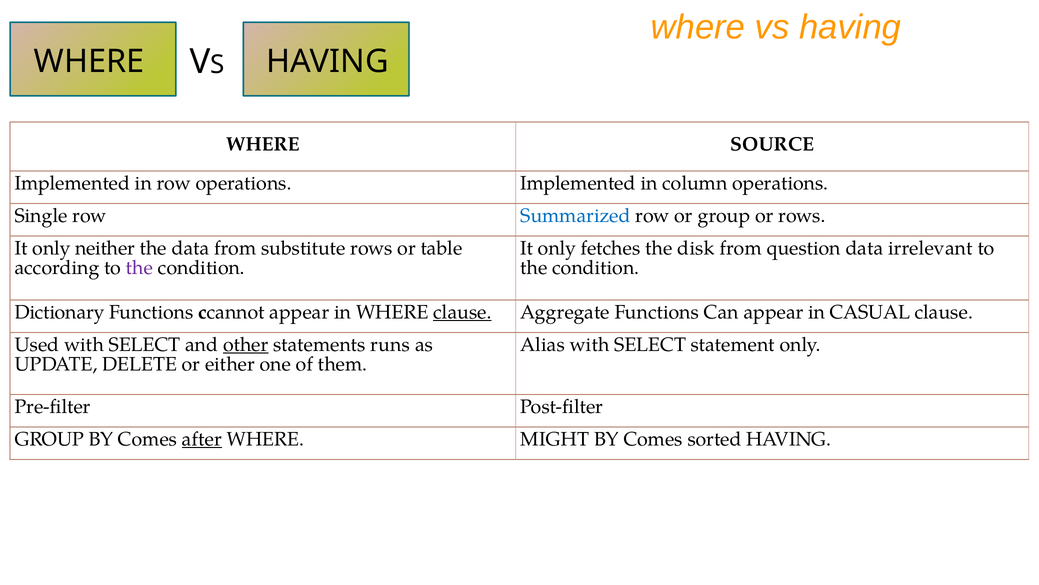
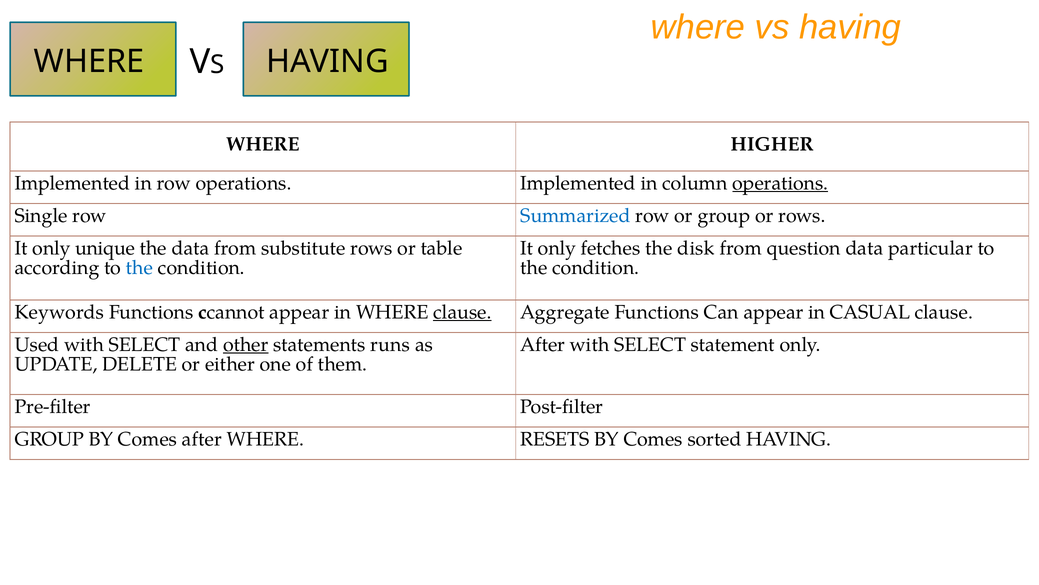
SOURCE: SOURCE -> HIGHER
operations at (780, 183) underline: none -> present
neither: neither -> unique
irrelevant: irrelevant -> particular
the at (139, 268) colour: purple -> blue
Dictionary: Dictionary -> Keywords
Alias at (543, 344): Alias -> After
after at (202, 439) underline: present -> none
MIGHT: MIGHT -> RESETS
